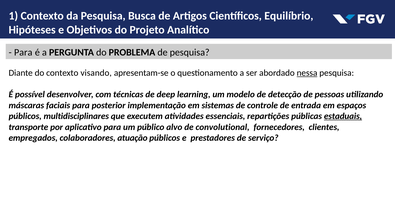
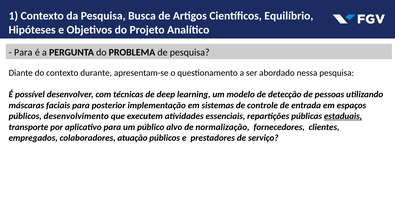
visando: visando -> durante
nessa underline: present -> none
multidisciplinares: multidisciplinares -> desenvolvimento
convolutional: convolutional -> normalização
